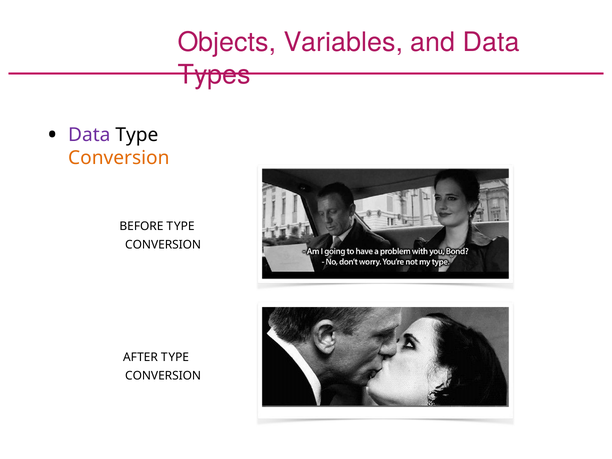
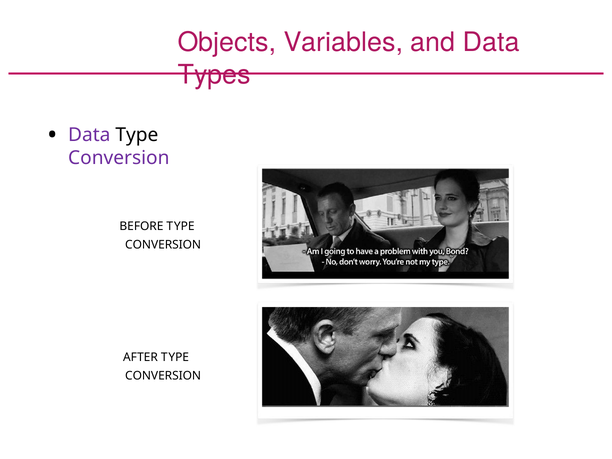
Conversion at (119, 158) colour: orange -> purple
